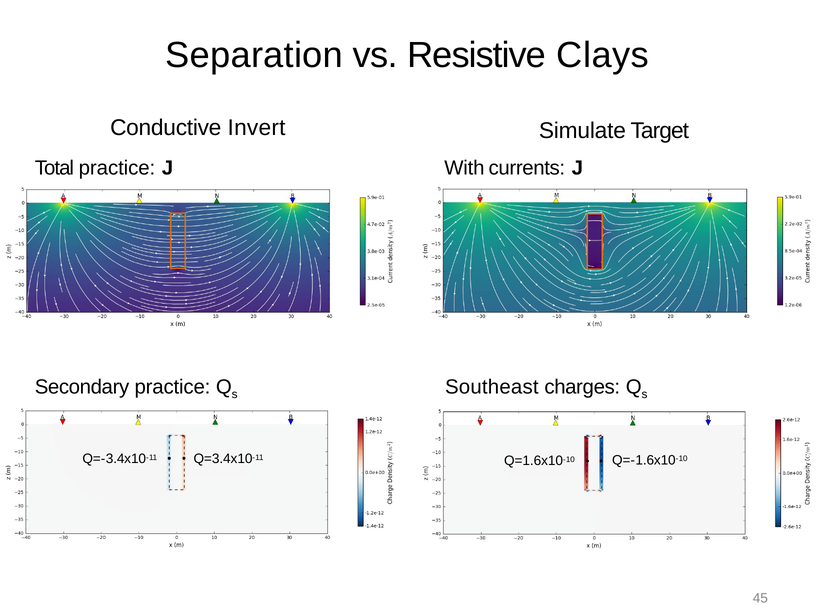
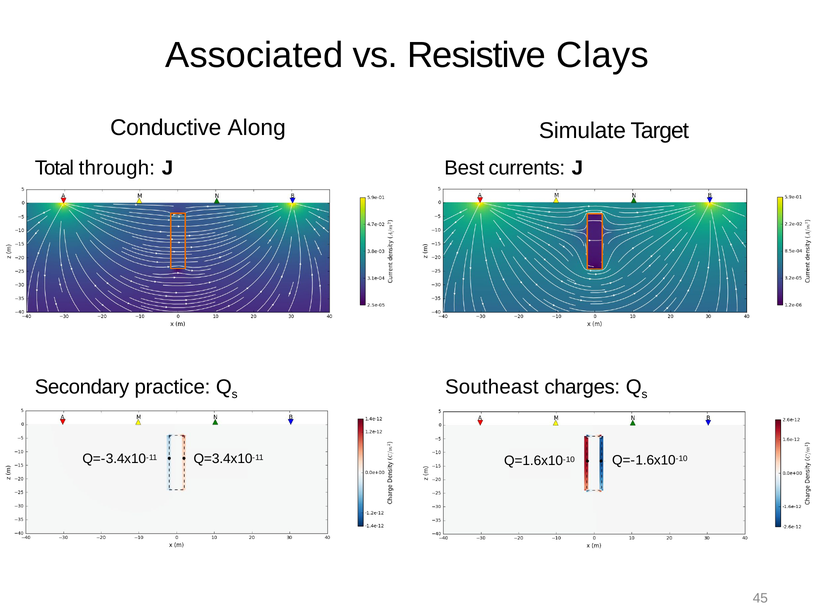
Separation: Separation -> Associated
Invert: Invert -> Along
Total practice: practice -> through
With: With -> Best
